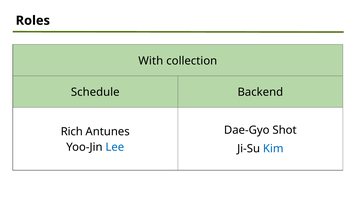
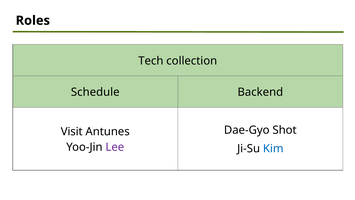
With: With -> Tech
Rich: Rich -> Visit
Lee colour: blue -> purple
